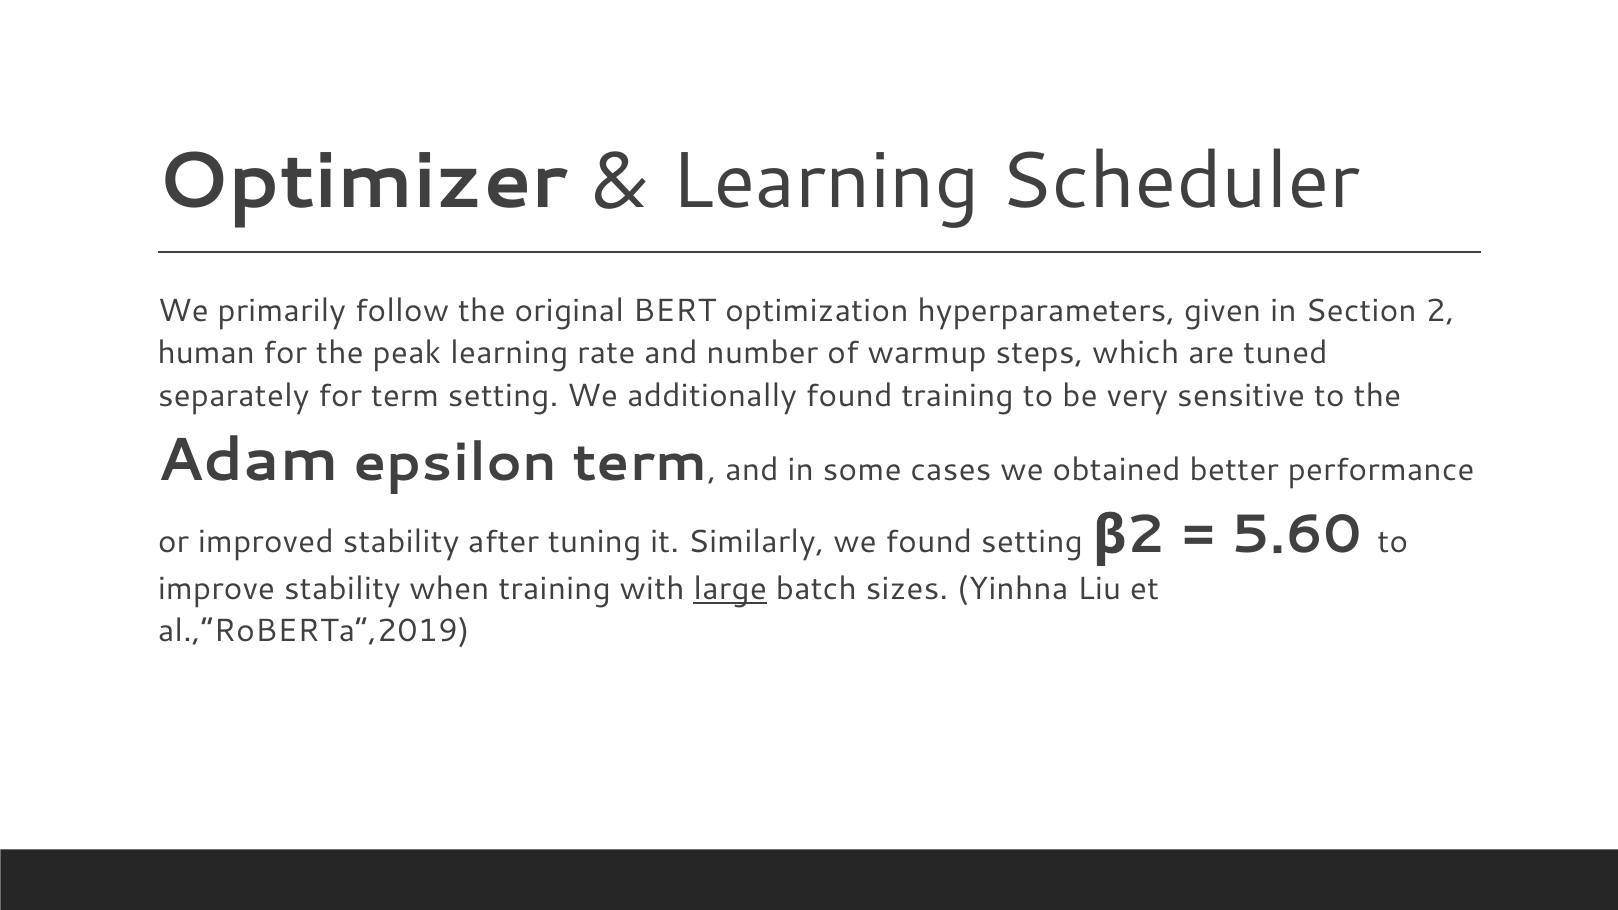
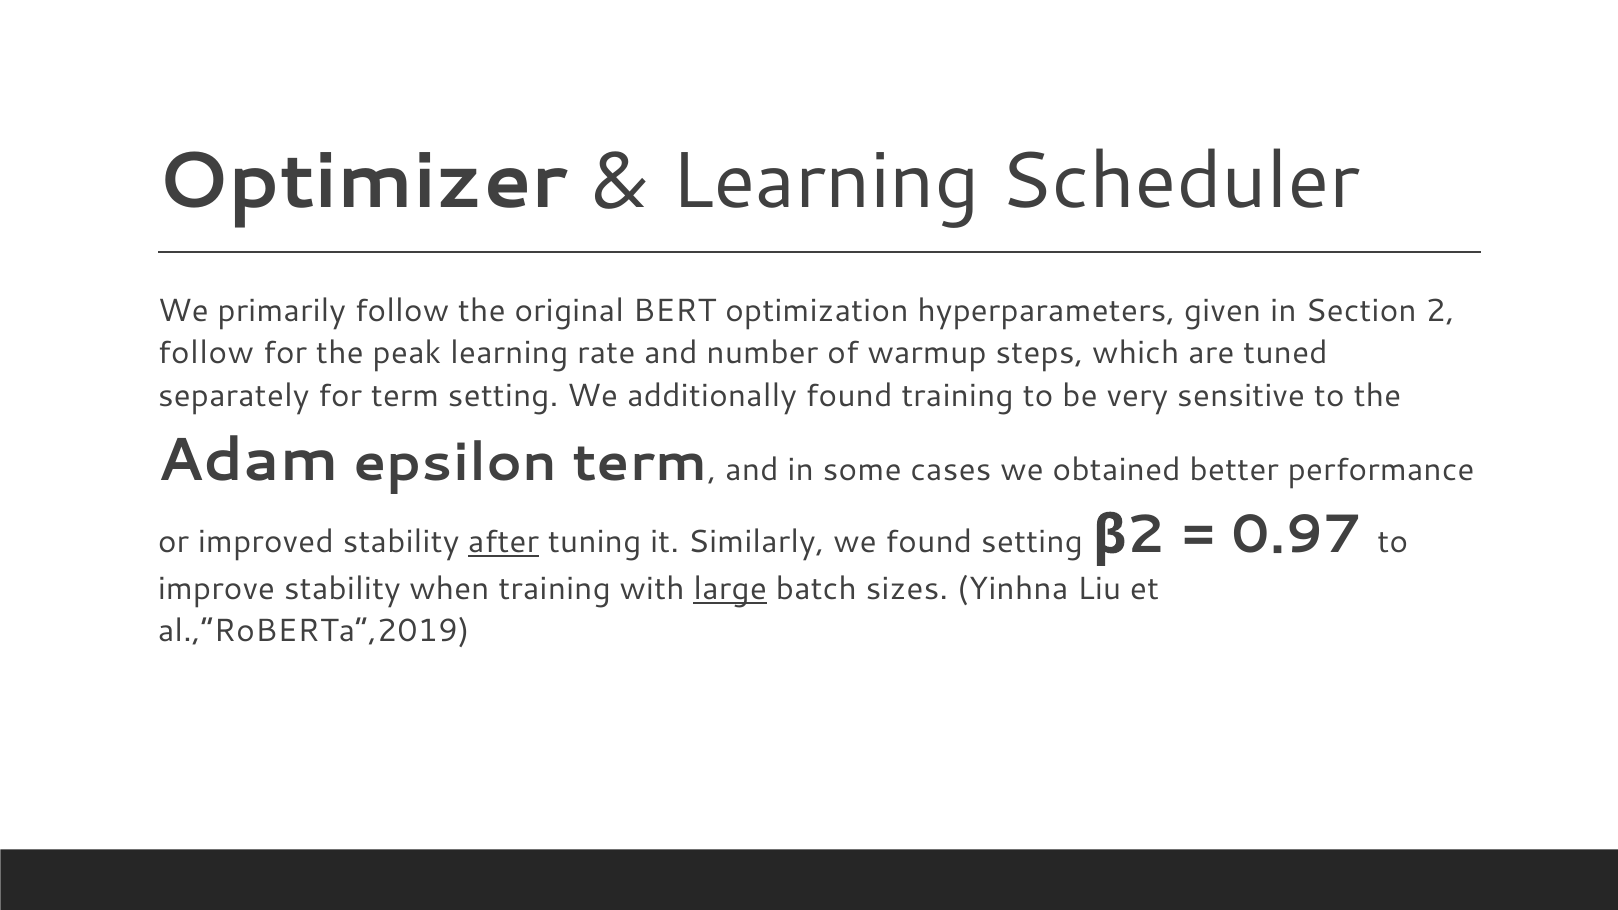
human at (206, 353): human -> follow
after underline: none -> present
5.60: 5.60 -> 0.97
